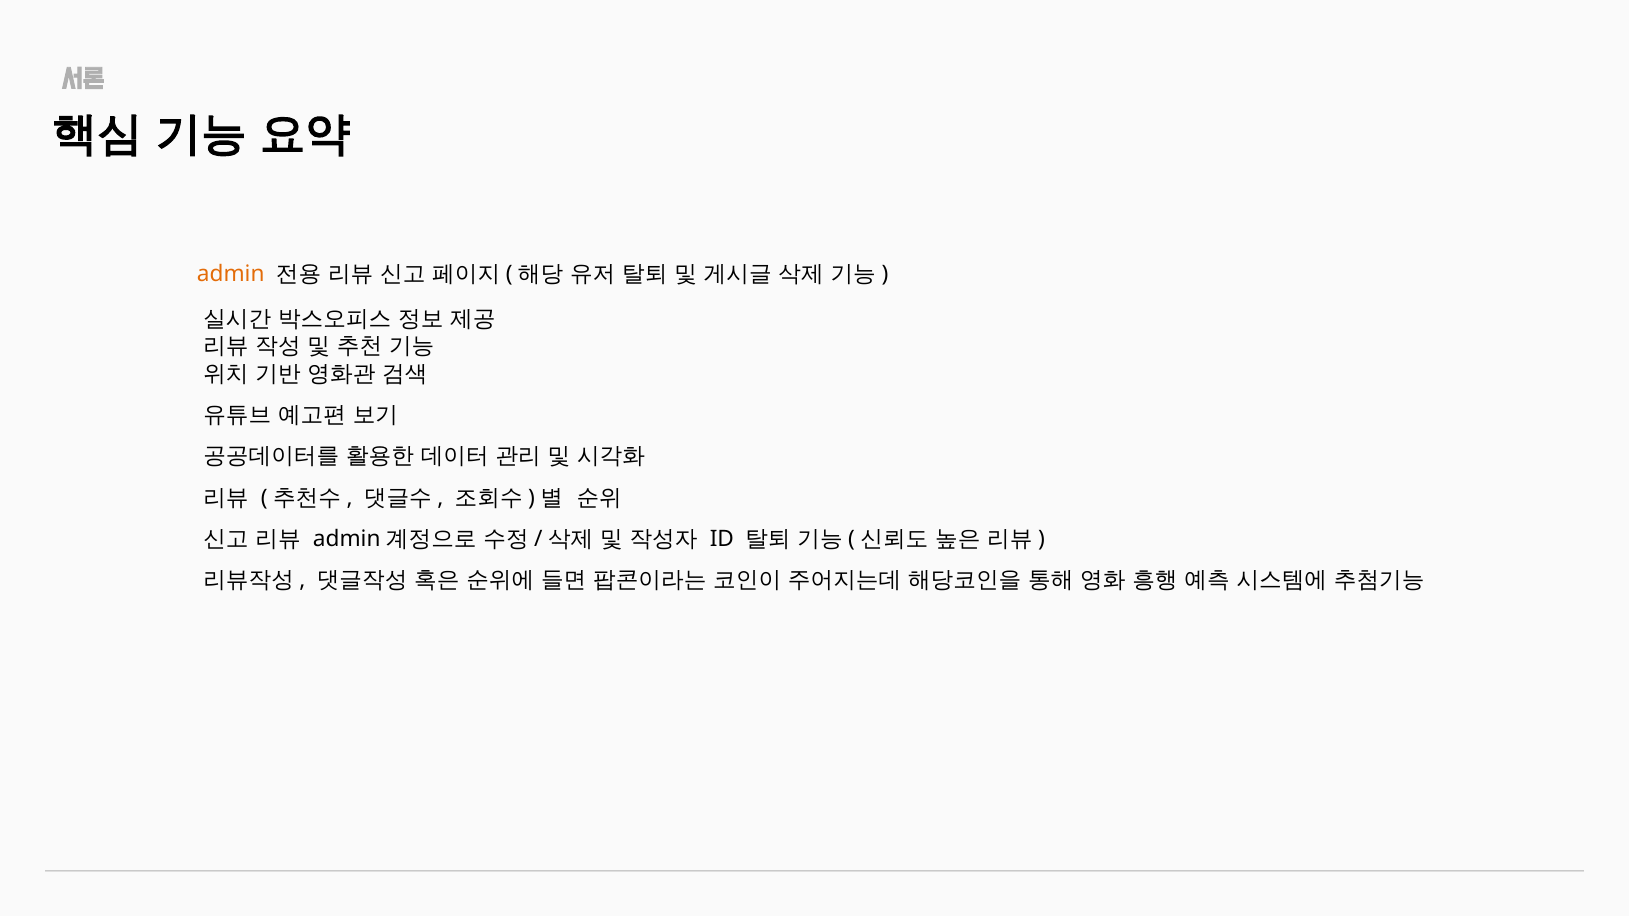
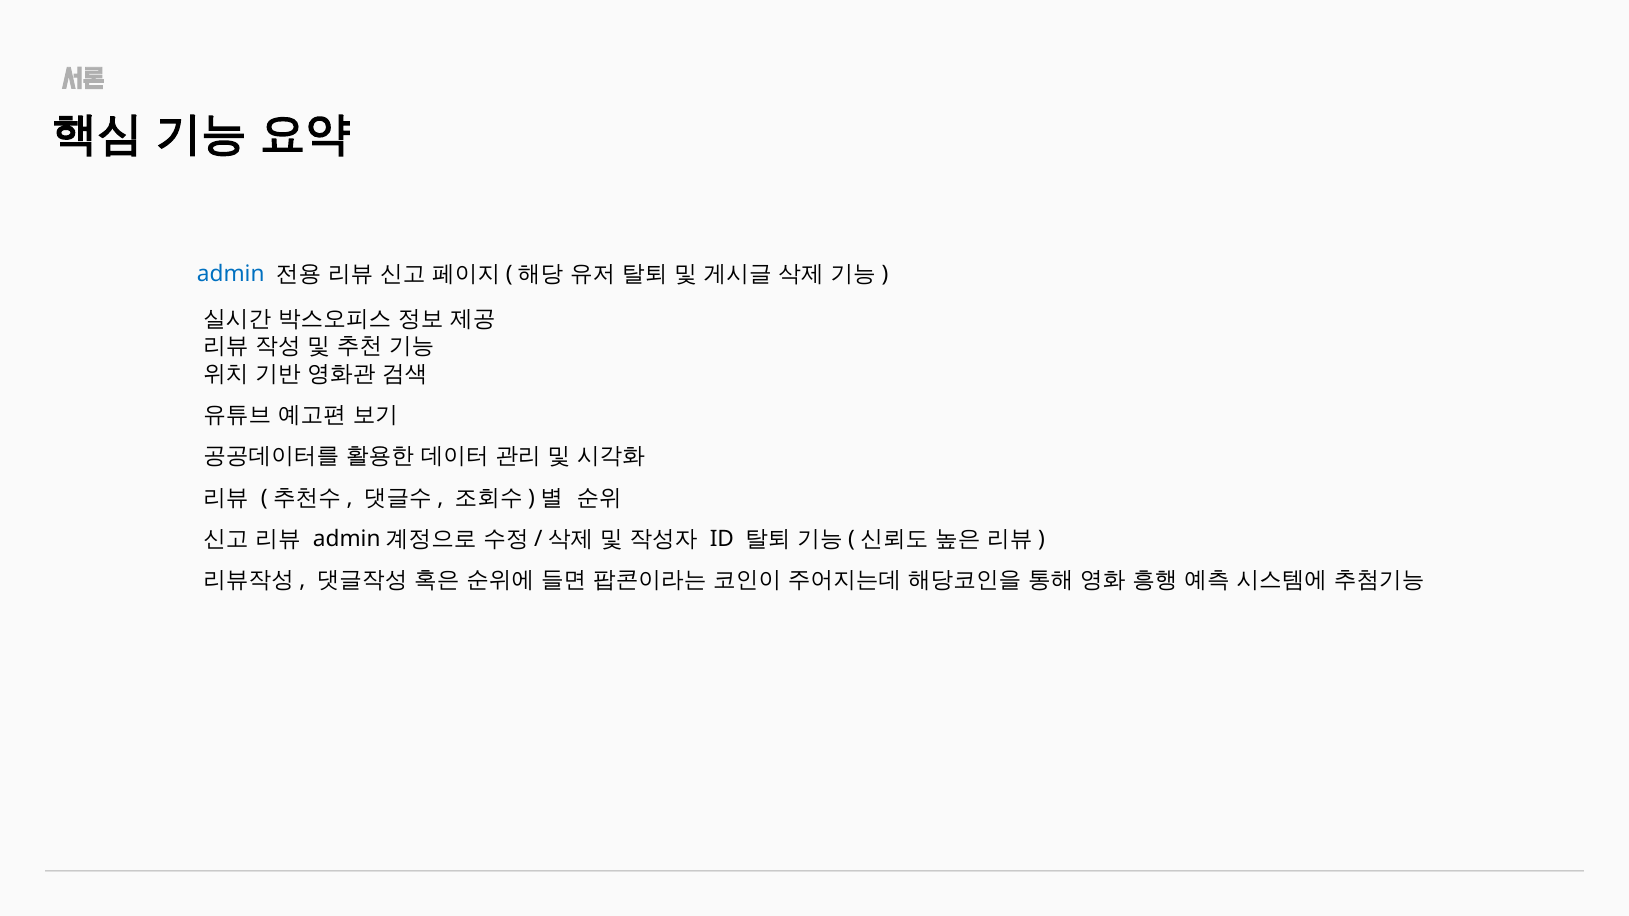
admin colour: orange -> blue
